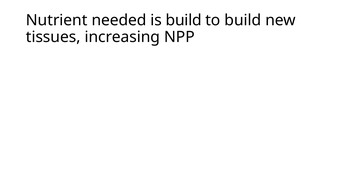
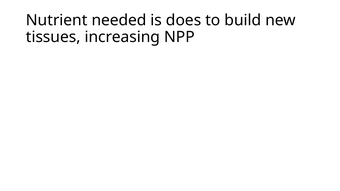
is build: build -> does
